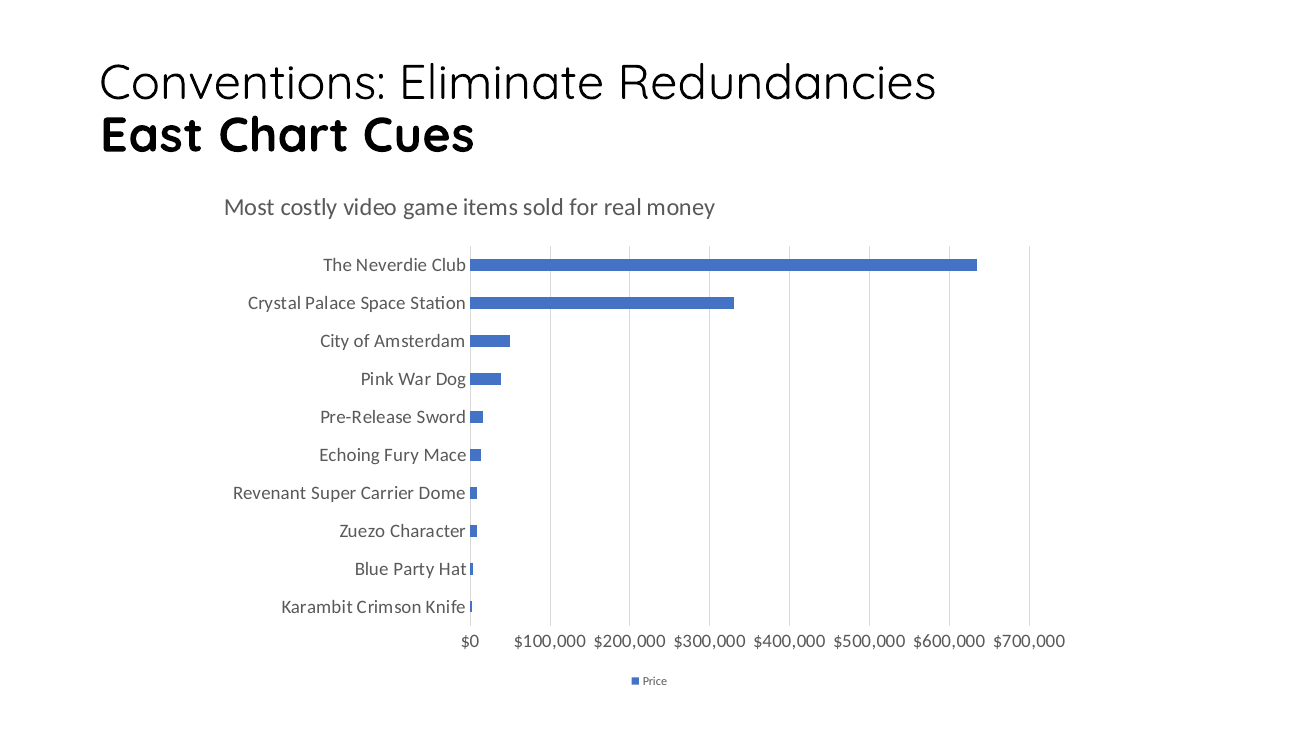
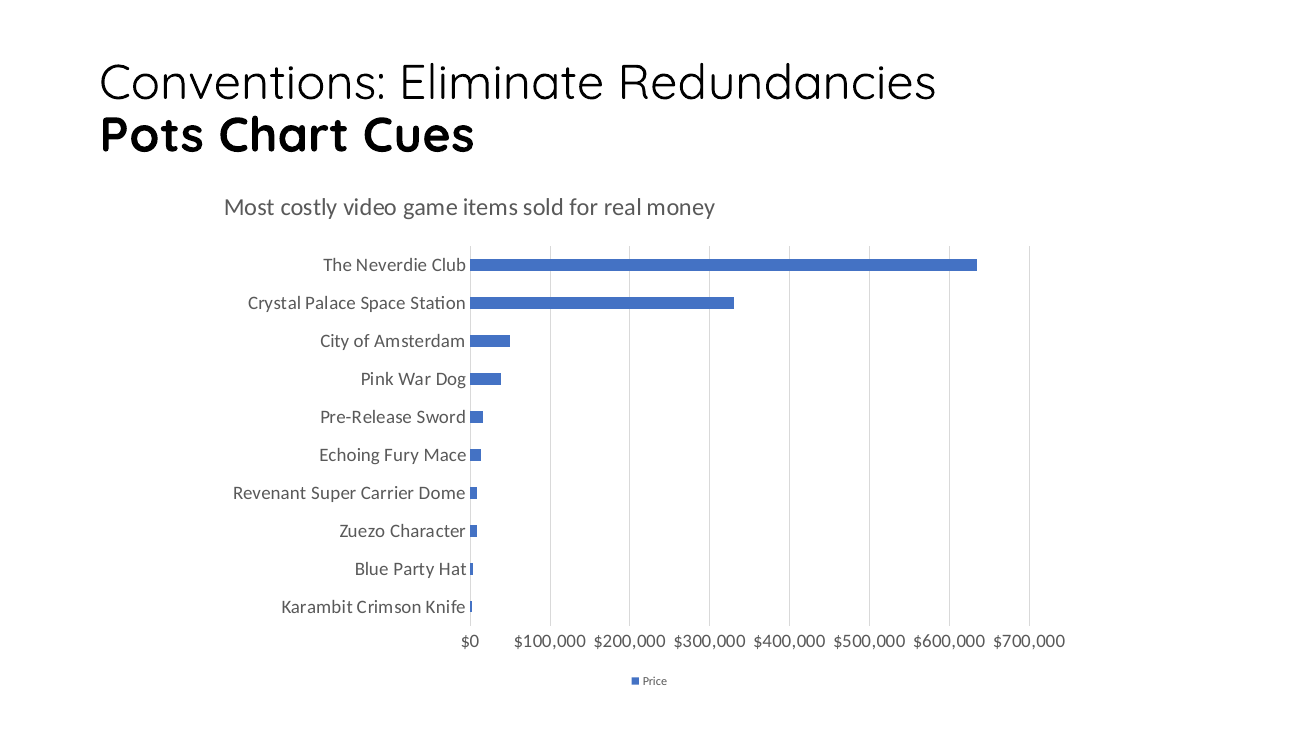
East: East -> Pots
